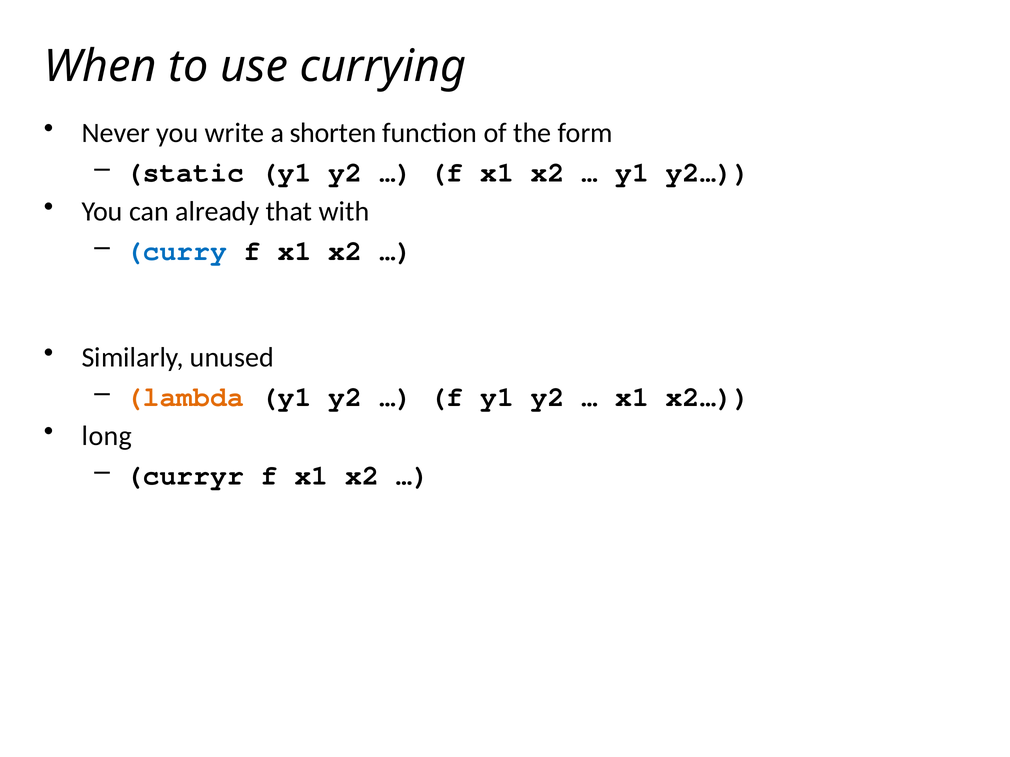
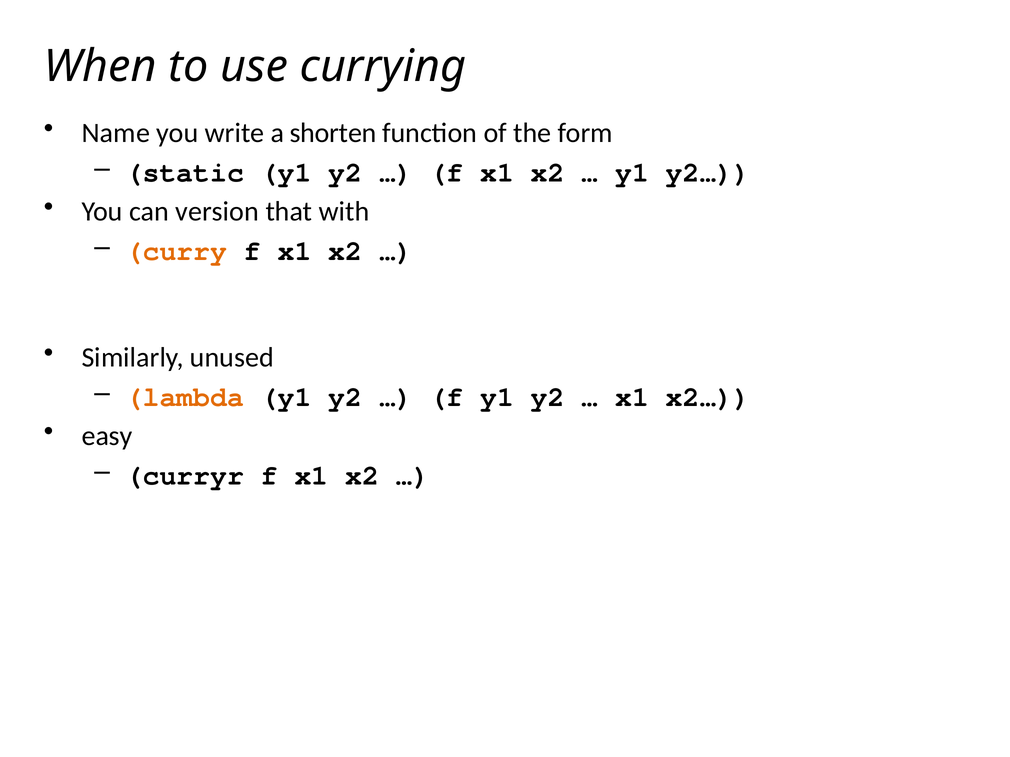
Never: Never -> Name
already: already -> version
curry colour: blue -> orange
long: long -> easy
